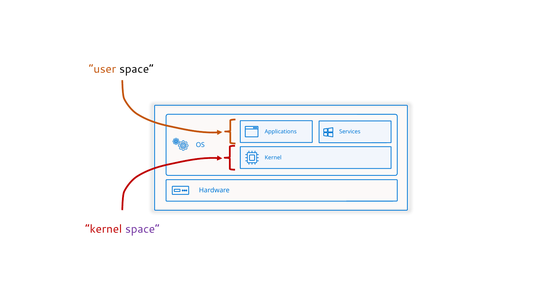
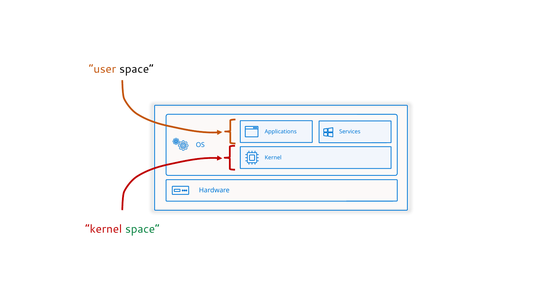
space at (142, 229) colour: purple -> green
